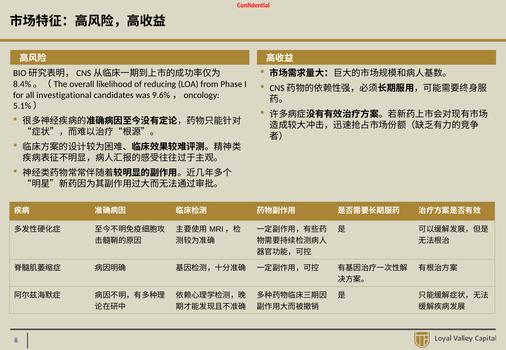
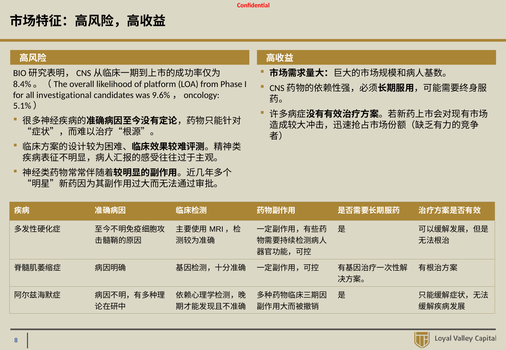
reducing: reducing -> platform
